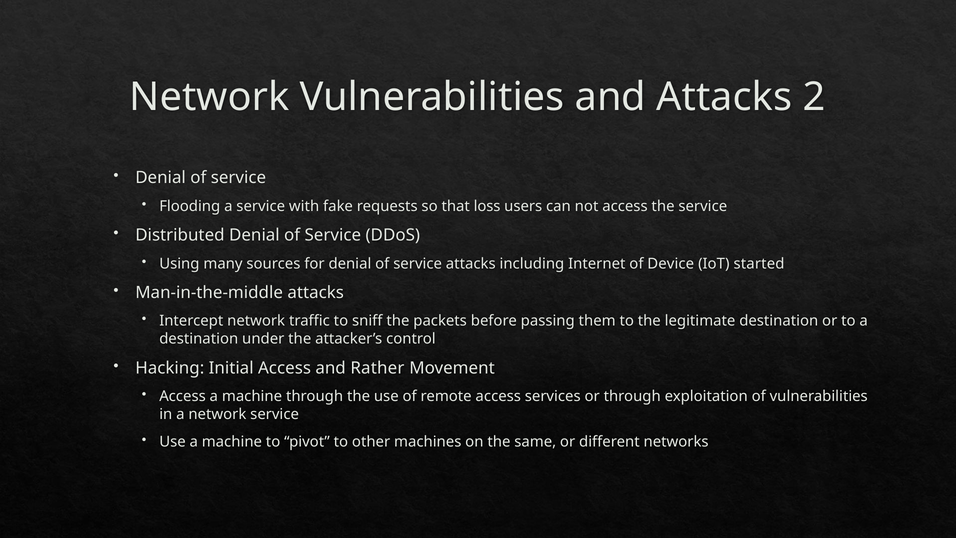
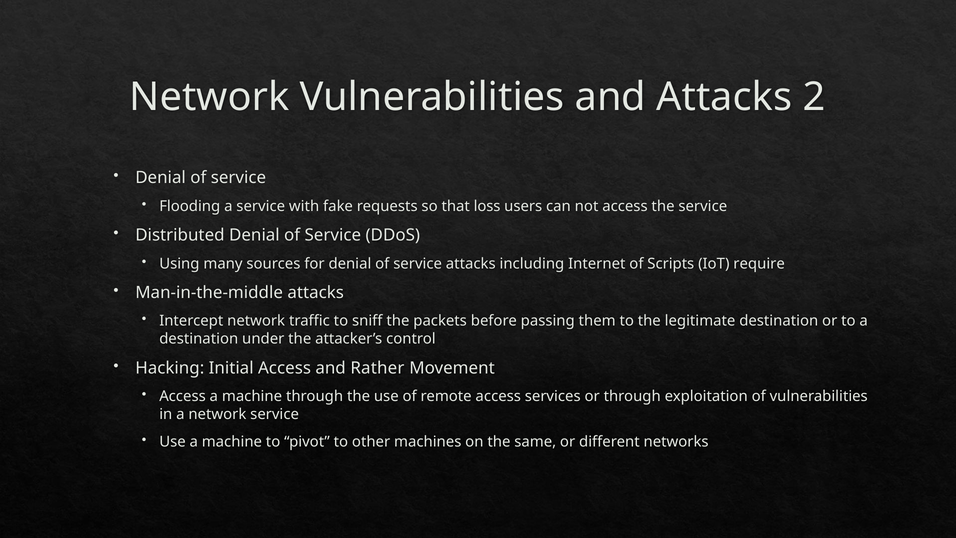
Device: Device -> Scripts
started: started -> require
